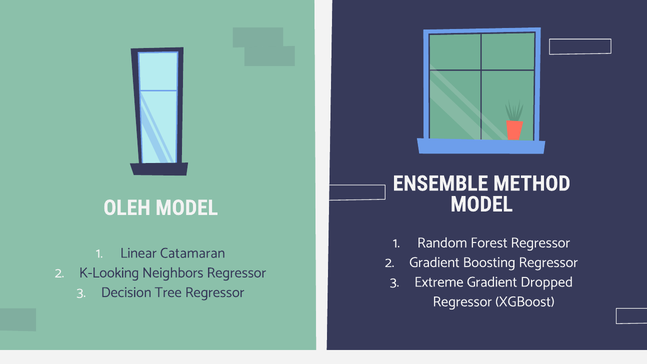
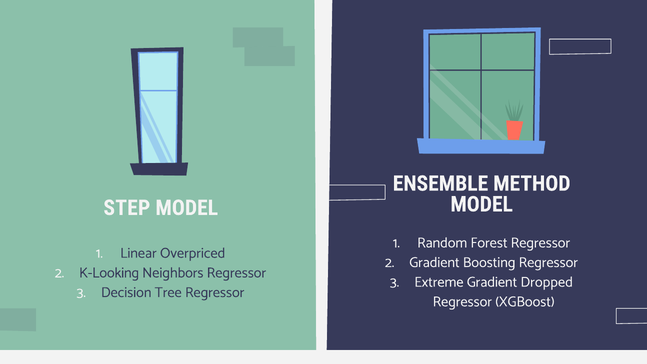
OLEH: OLEH -> STEP
Catamaran: Catamaran -> Overpriced
